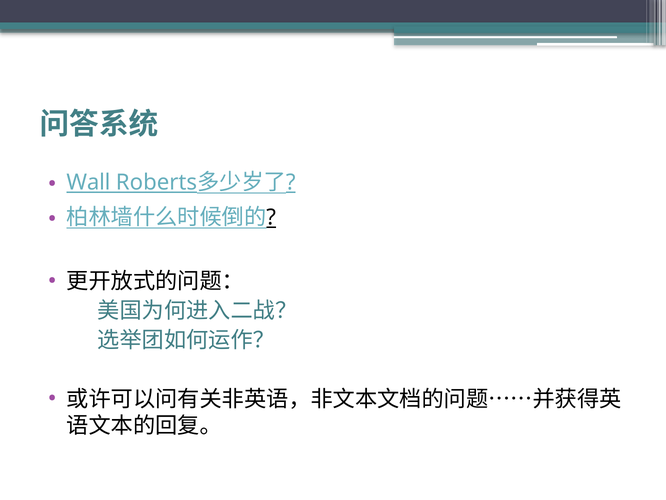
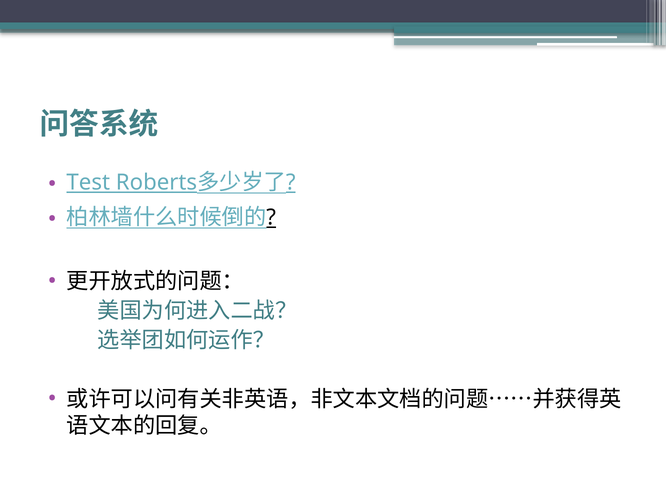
Wall: Wall -> Test
